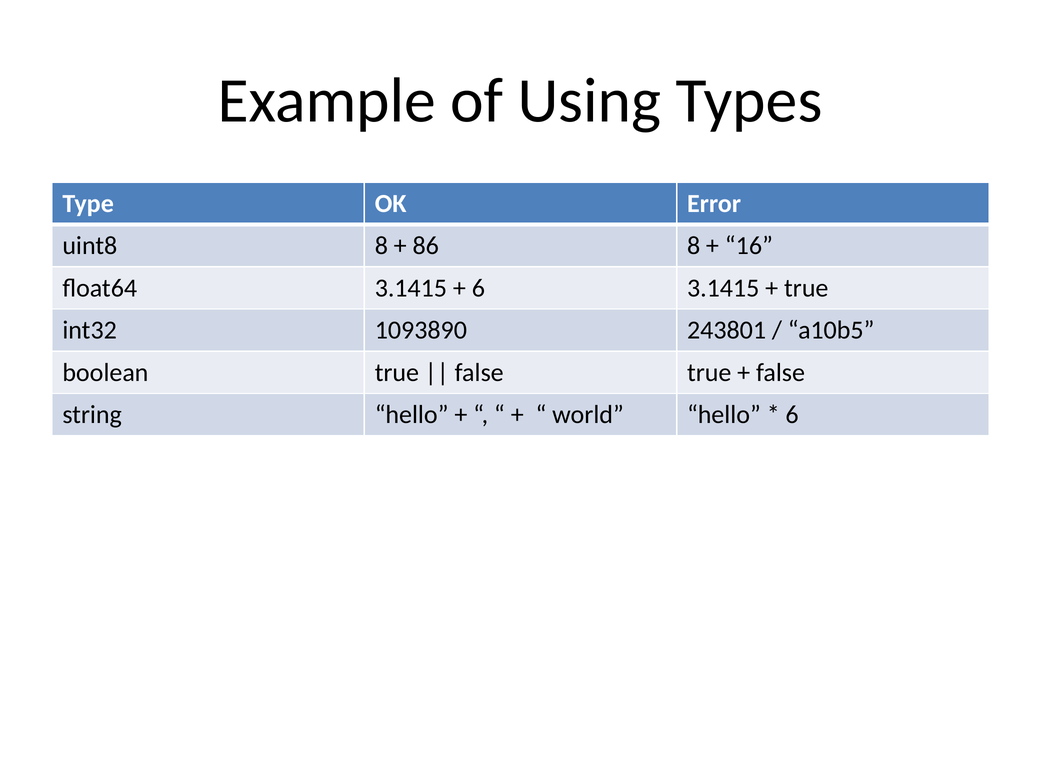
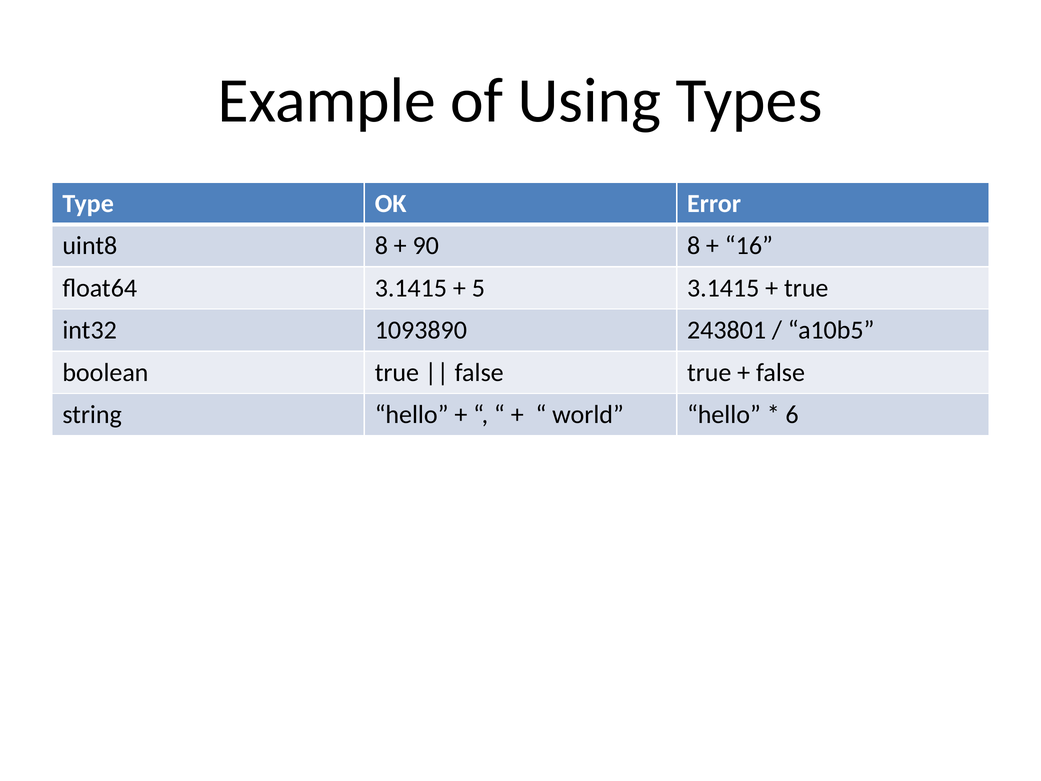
86: 86 -> 90
6 at (478, 288): 6 -> 5
